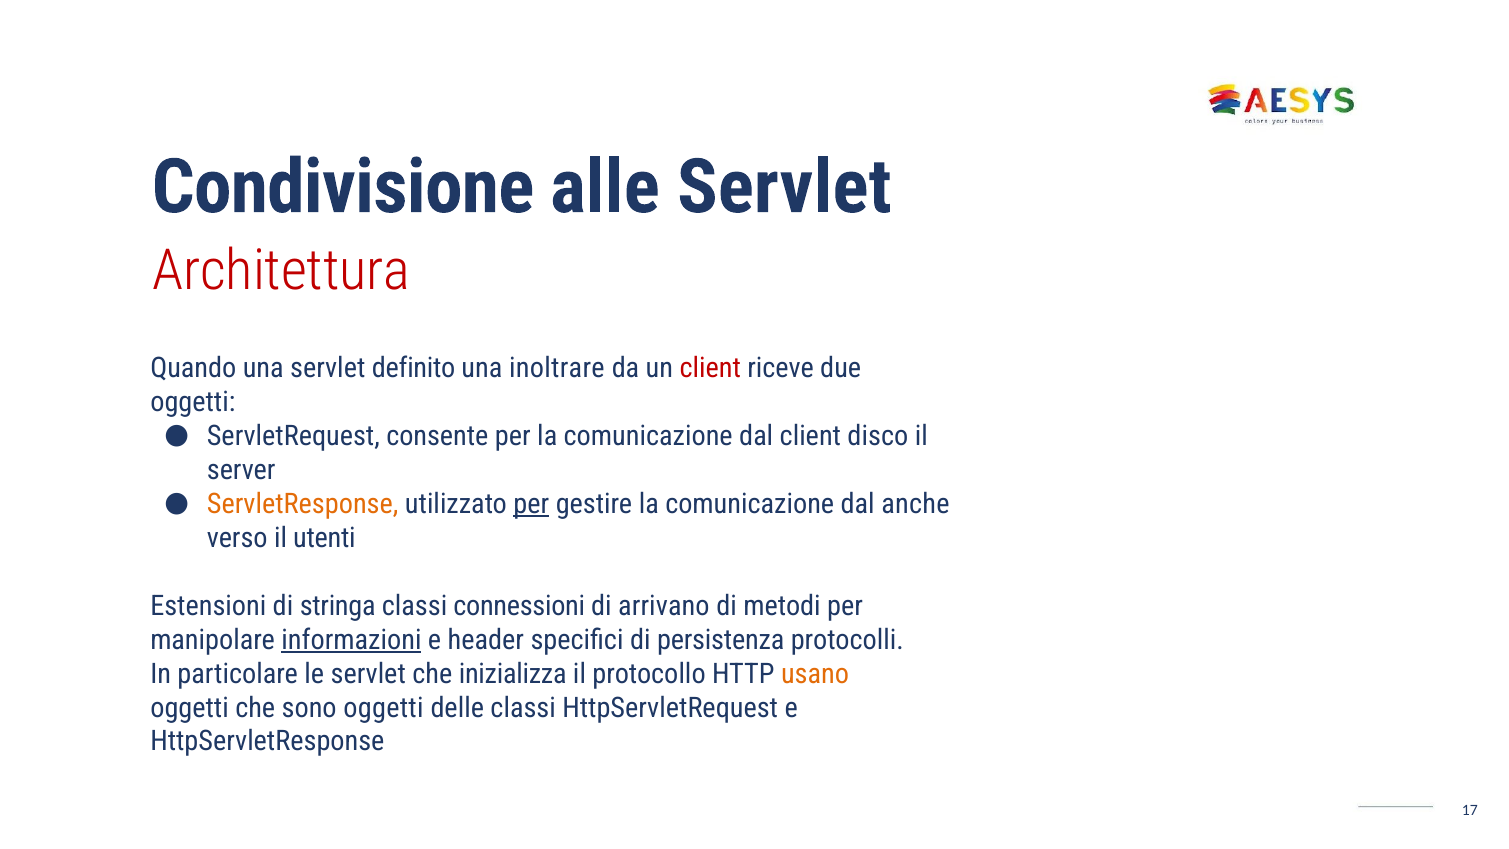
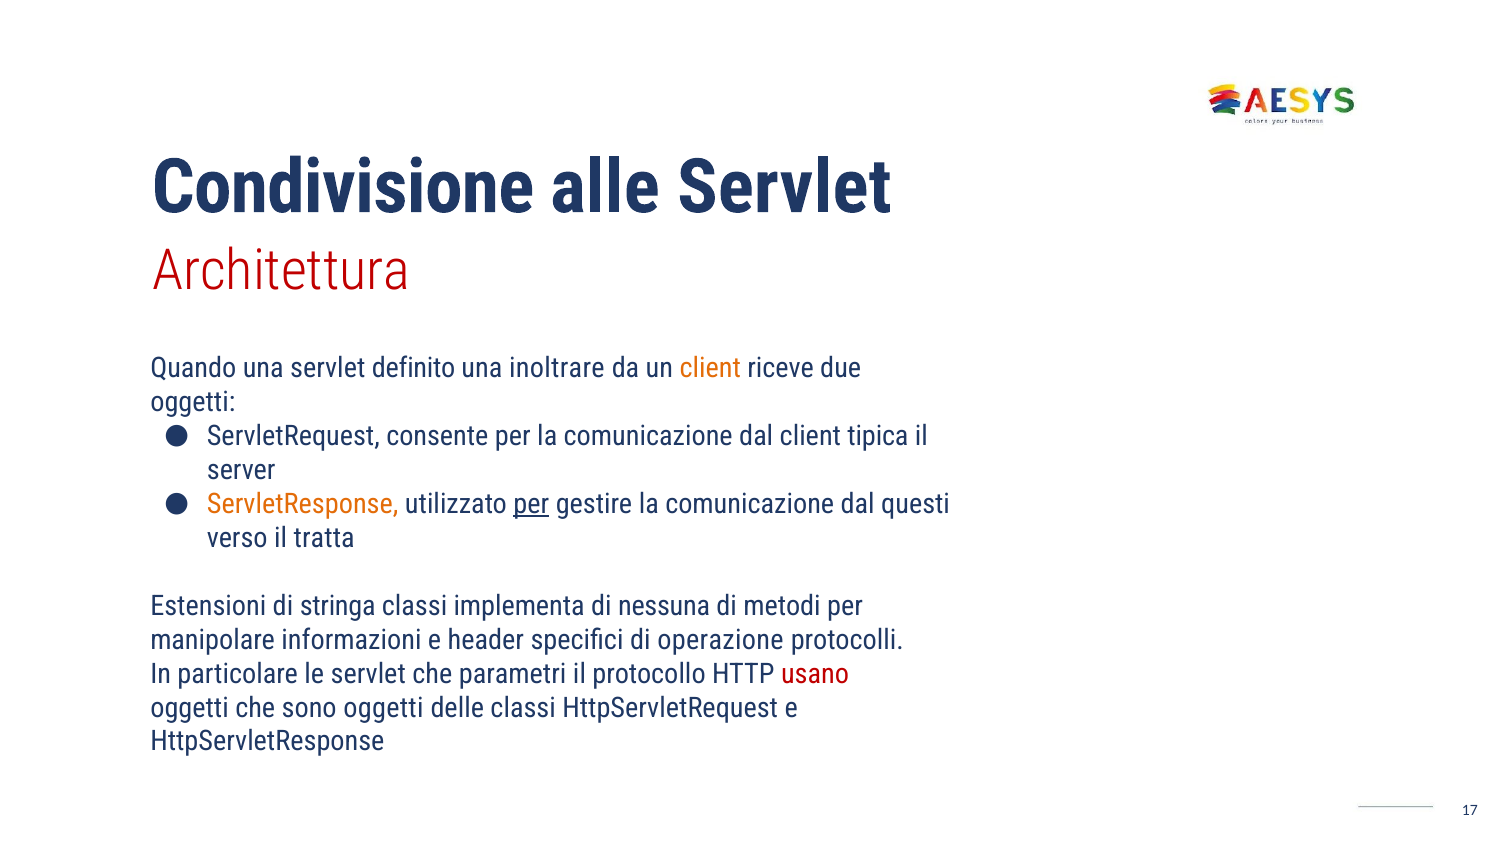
client at (710, 368) colour: red -> orange
disco: disco -> tipica
anche: anche -> questi
utenti: utenti -> tratta
connessioni: connessioni -> implementa
arrivano: arrivano -> nessuna
informazioni underline: present -> none
persistenza: persistenza -> operazione
inizializza: inizializza -> parametri
usano colour: orange -> red
